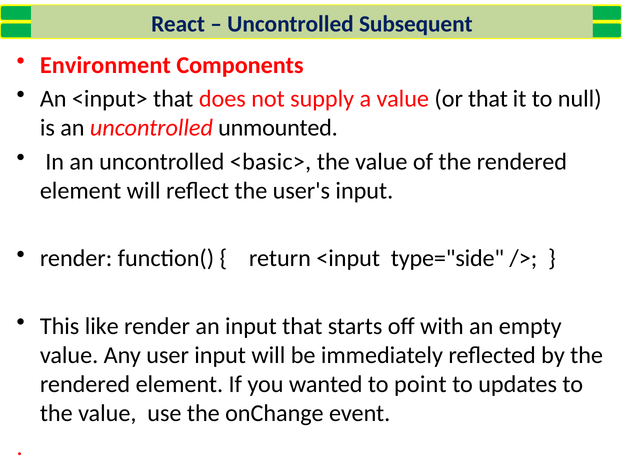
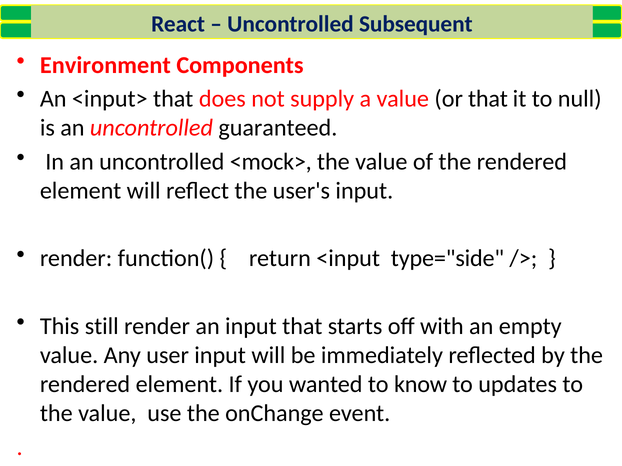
unmounted: unmounted -> guaranteed
<basic>: <basic> -> <mock>
like: like -> still
point: point -> know
